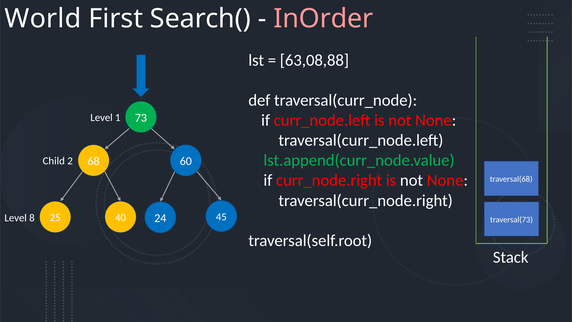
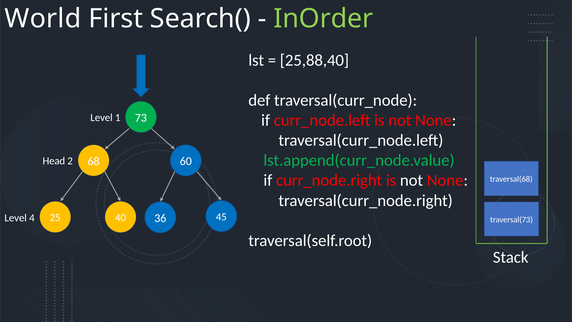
InOrder colour: pink -> light green
63,08,88: 63,08,88 -> 25,88,40
Child: Child -> Head
24: 24 -> 36
8: 8 -> 4
